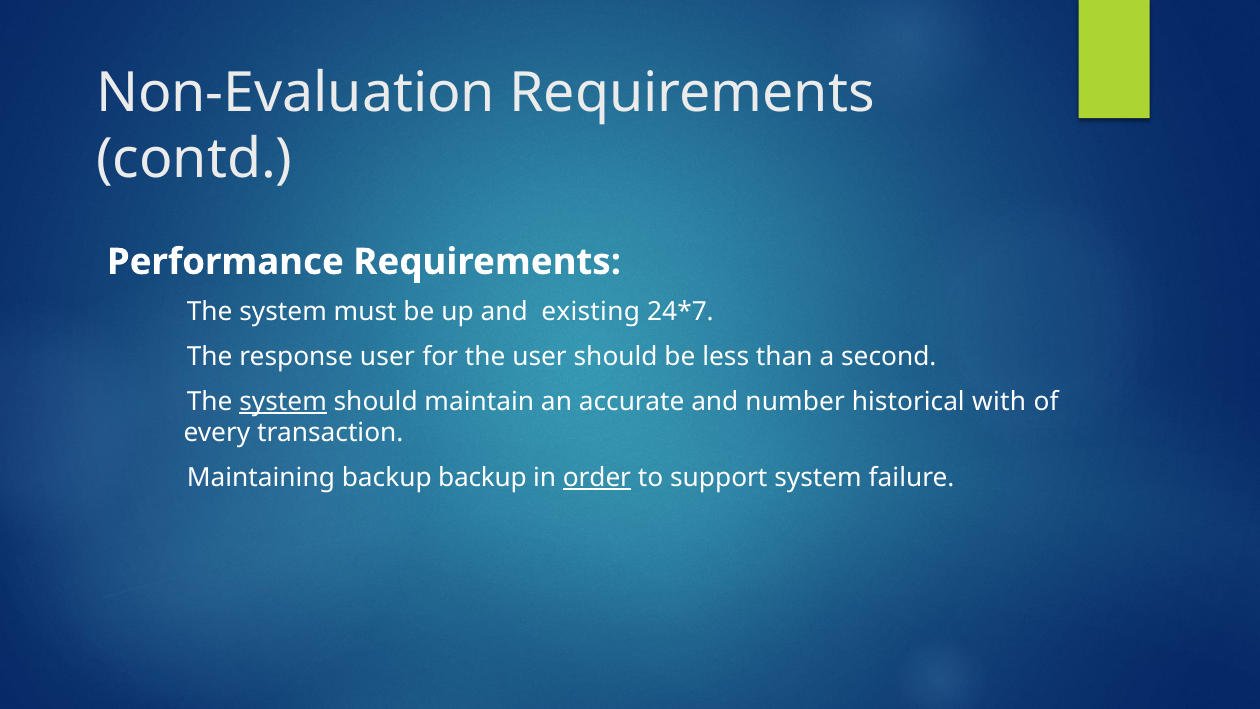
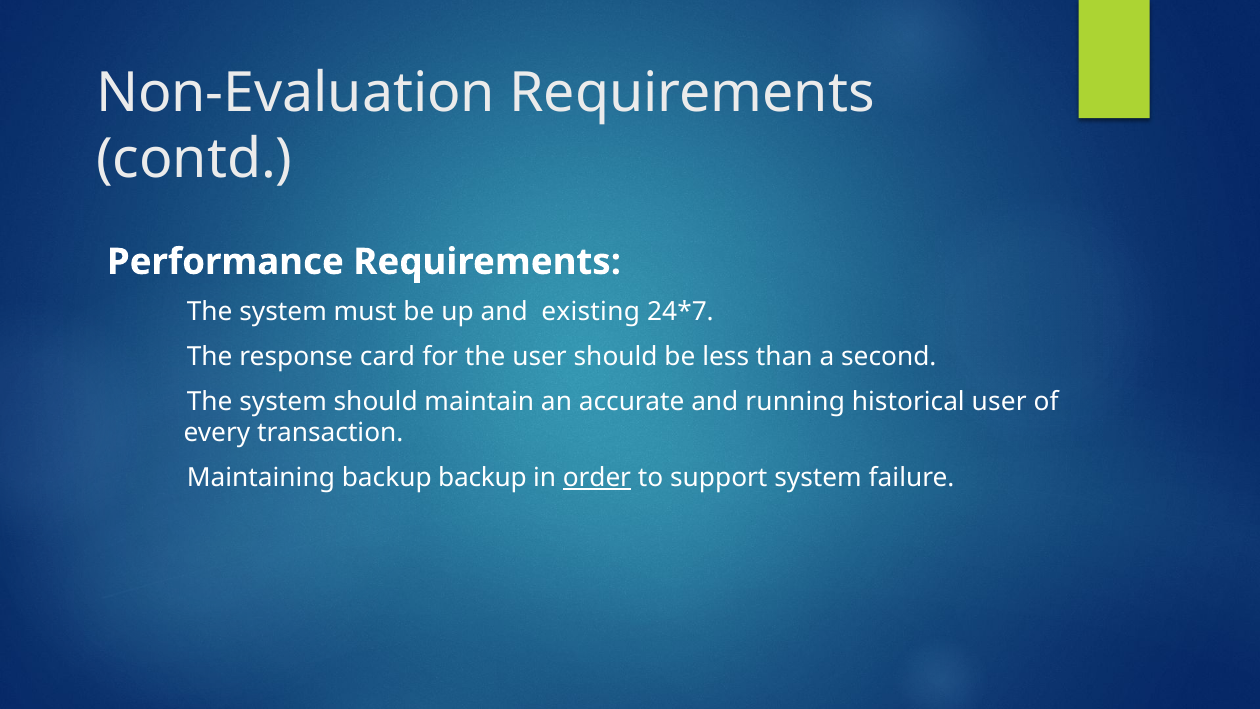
response user: user -> card
system at (283, 401) underline: present -> none
number: number -> running
historical with: with -> user
